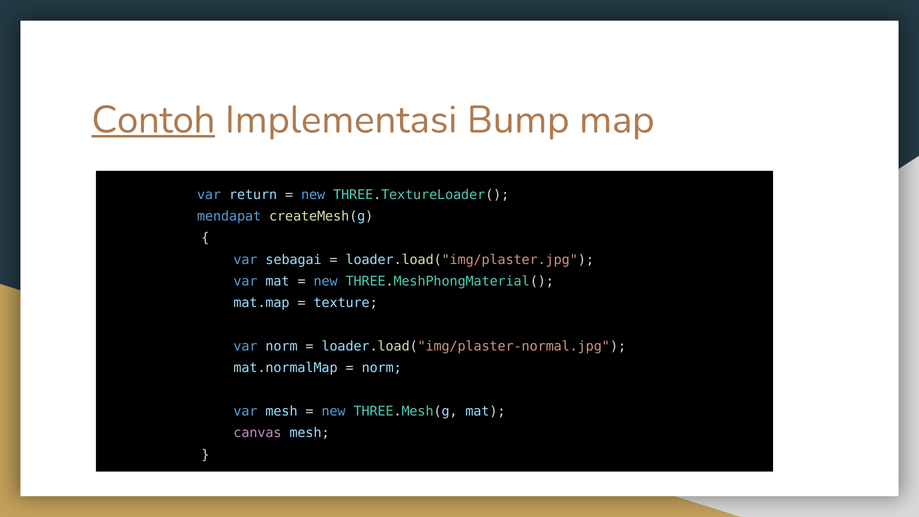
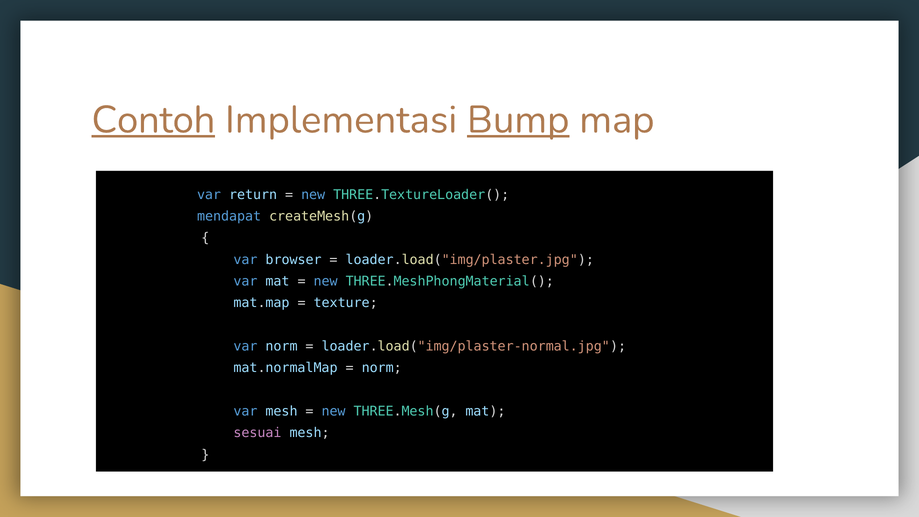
Bump underline: none -> present
sebagai: sebagai -> browser
canvas: canvas -> sesuai
